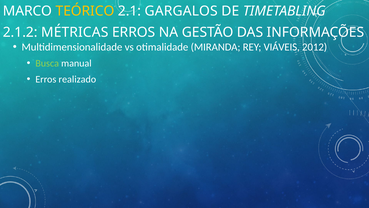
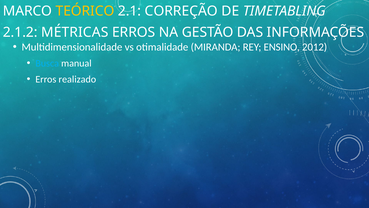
GARGALOS: GARGALOS -> CORREÇÃO
VIÁVEIS: VIÁVEIS -> ENSINO
Busca colour: light green -> light blue
